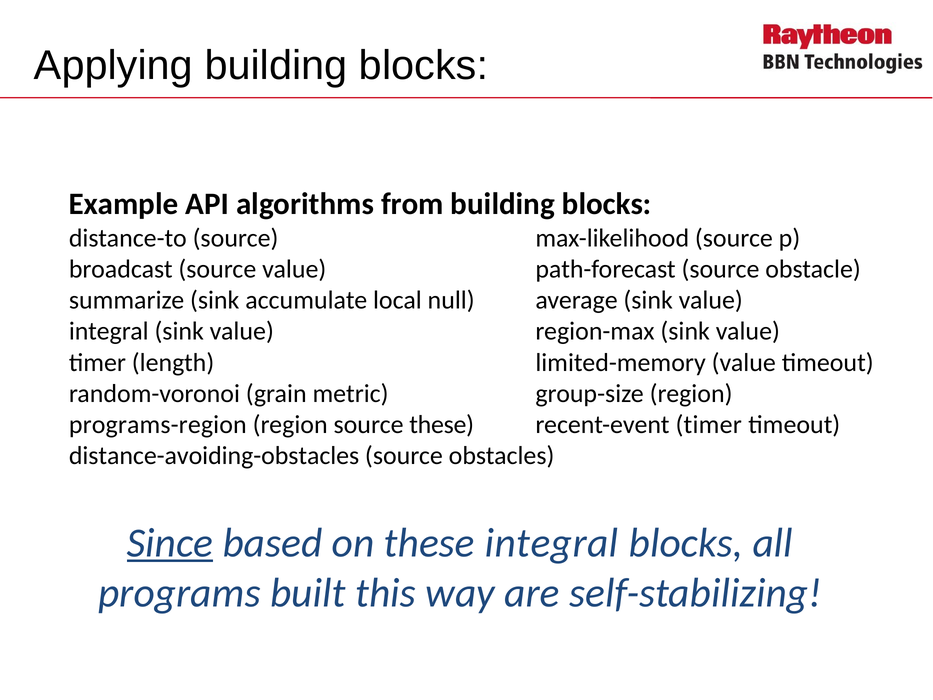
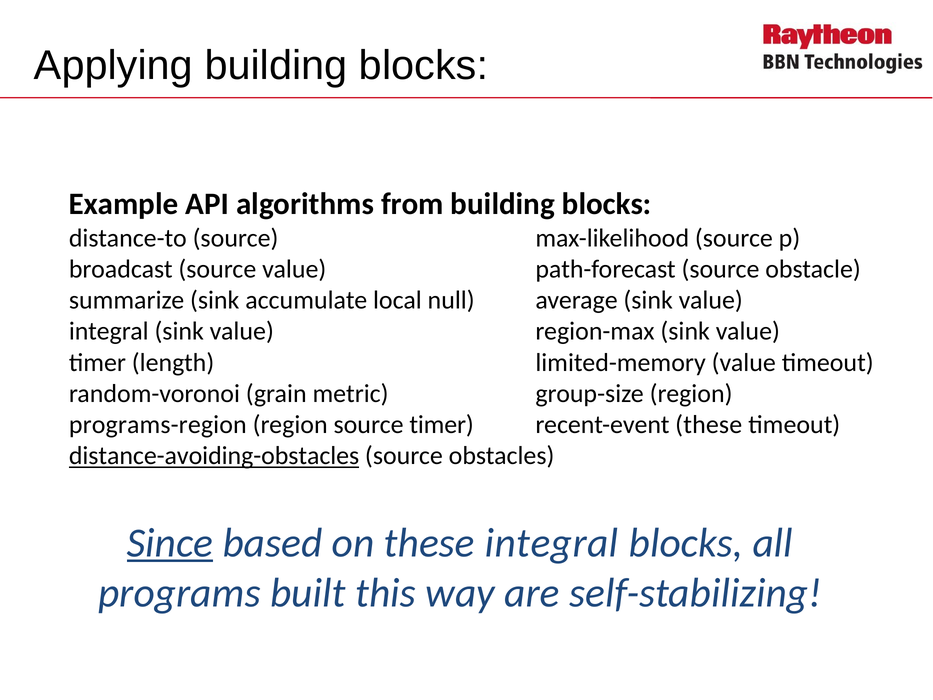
source these: these -> timer
recent-event timer: timer -> these
distance-avoiding-obstacles underline: none -> present
